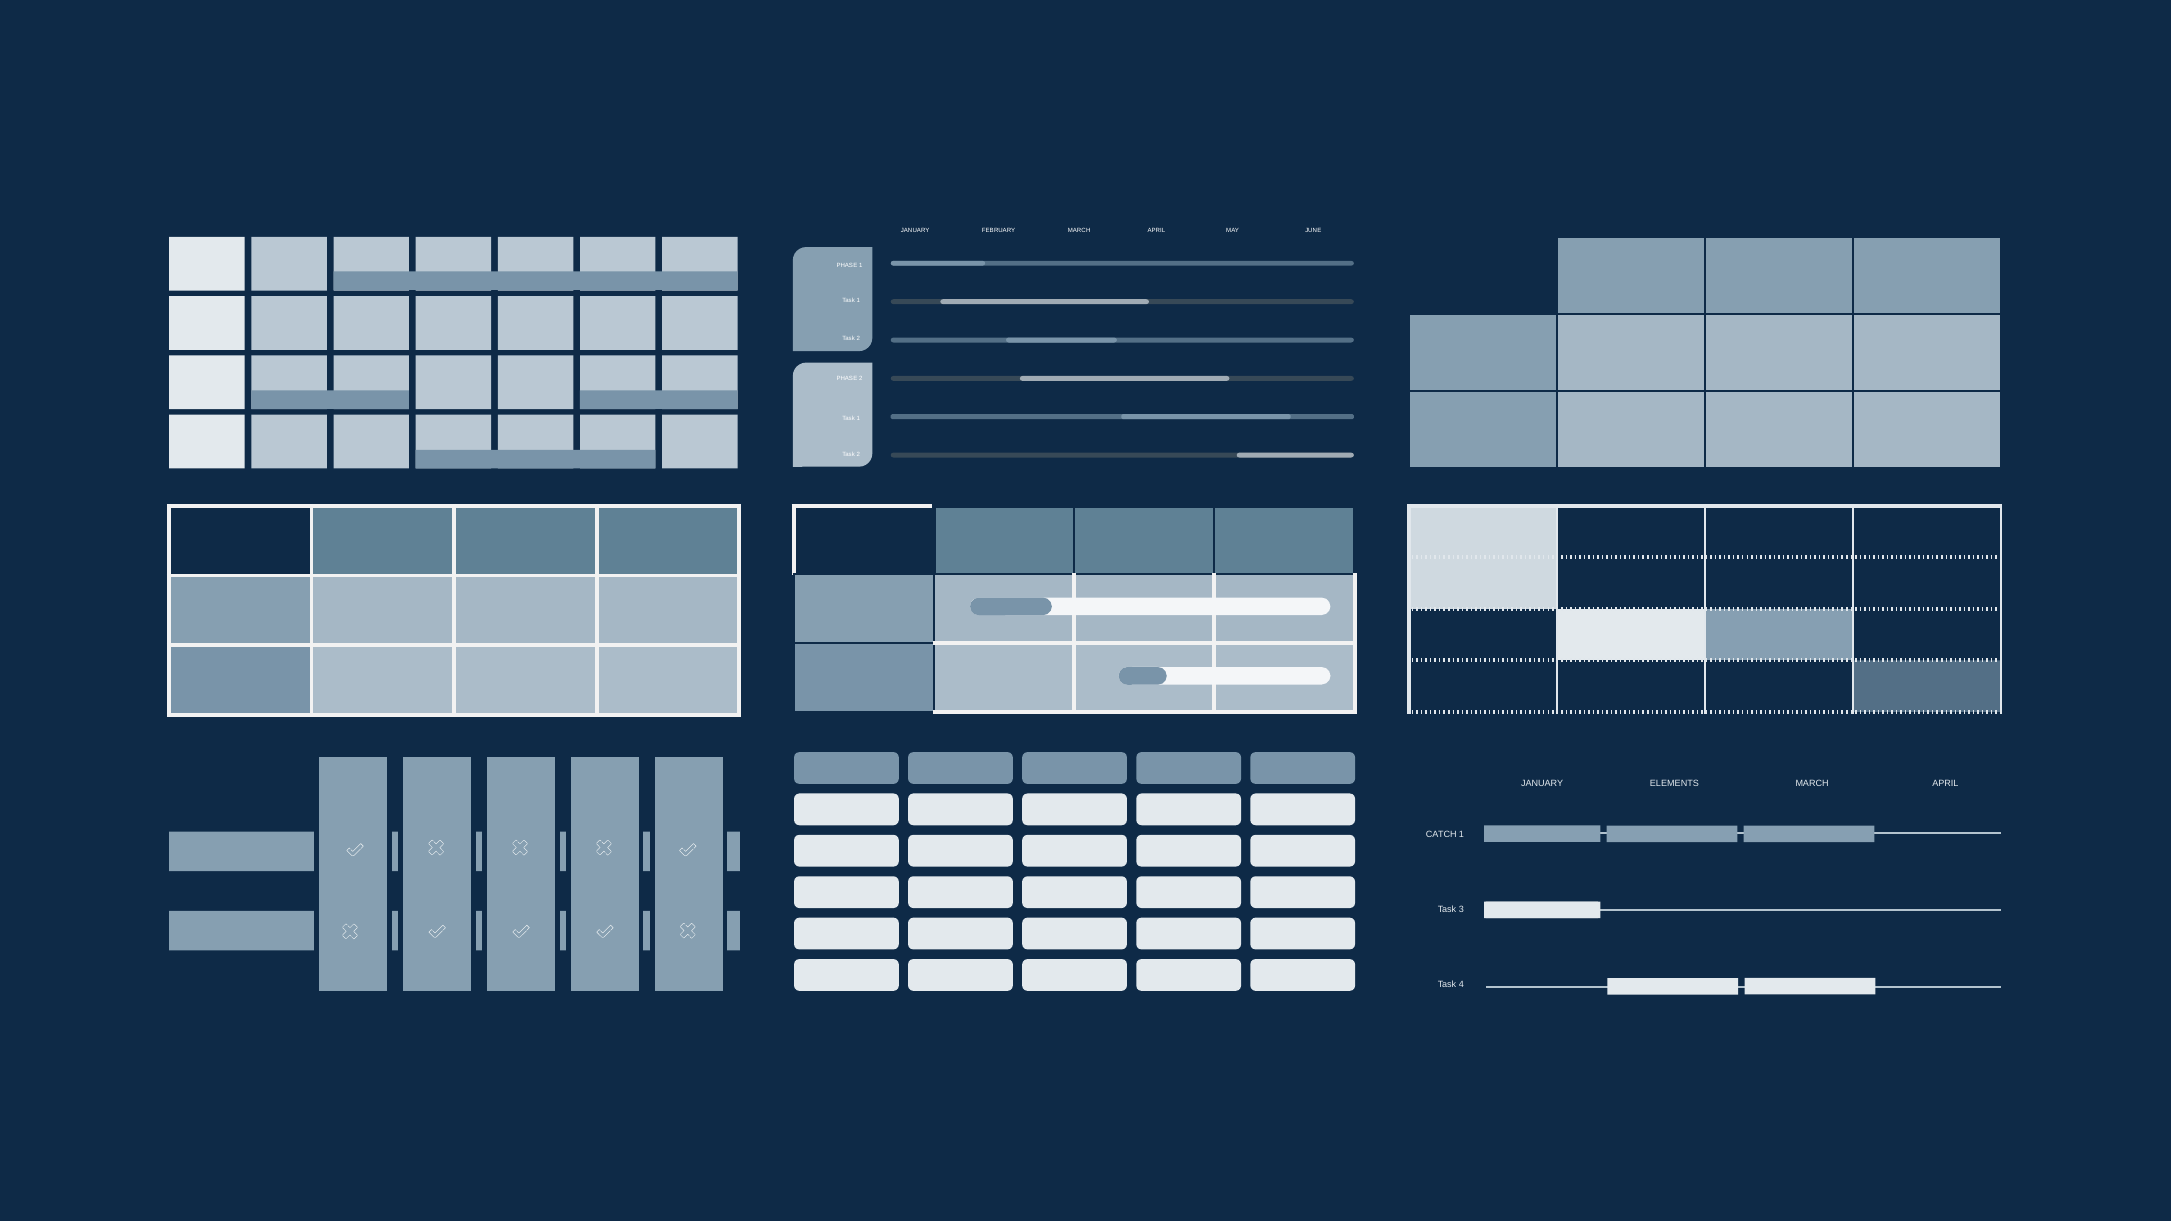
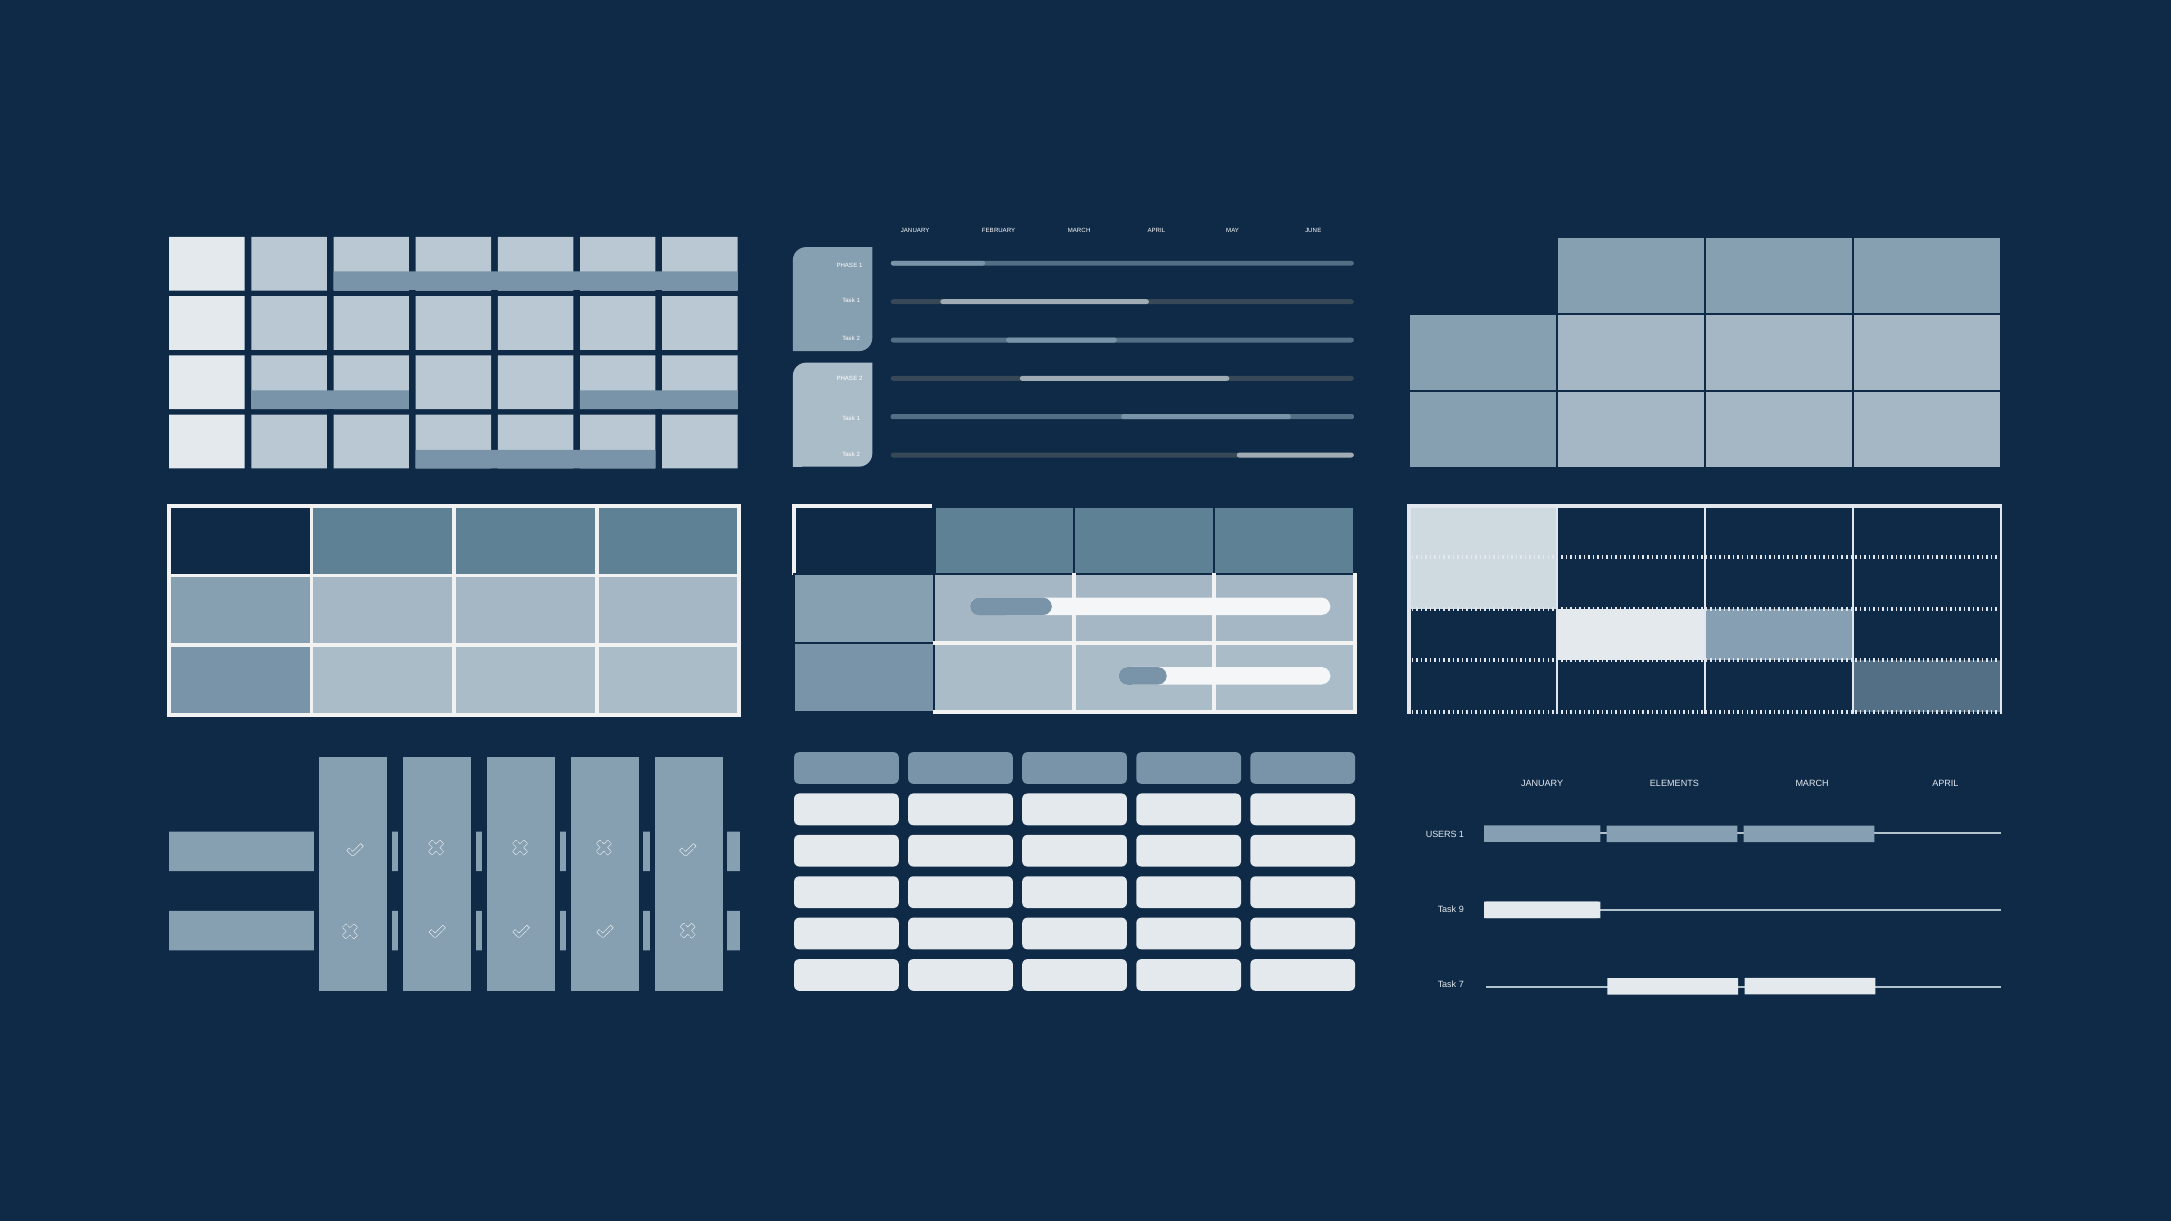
CATCH: CATCH -> USERS
3: 3 -> 9
4: 4 -> 7
